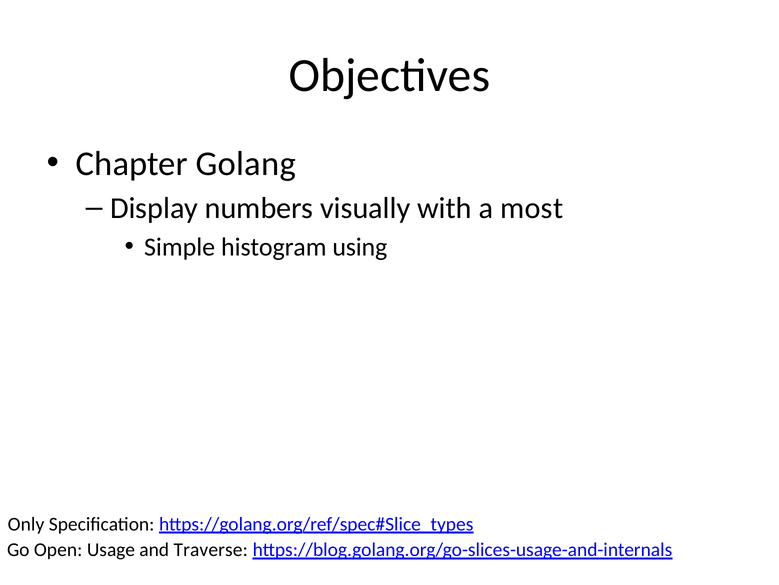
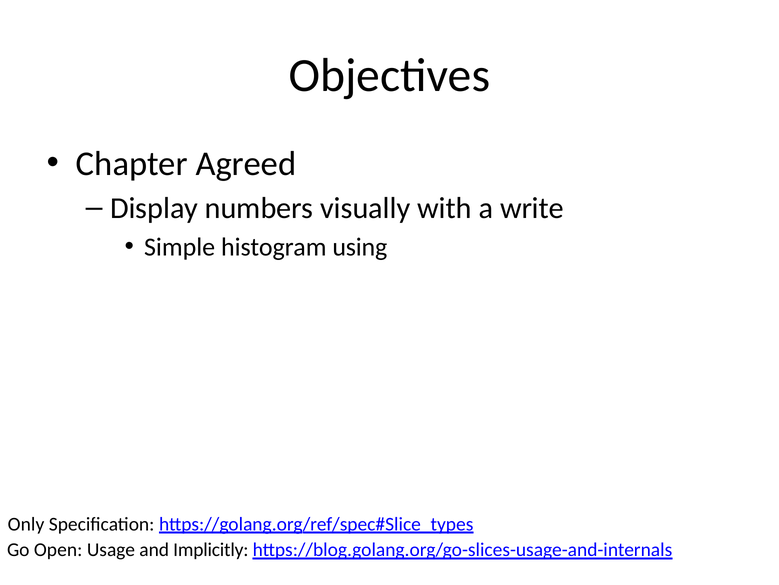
Golang: Golang -> Agreed
most: most -> write
Traverse: Traverse -> Implicitly
